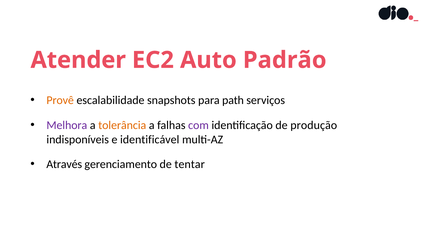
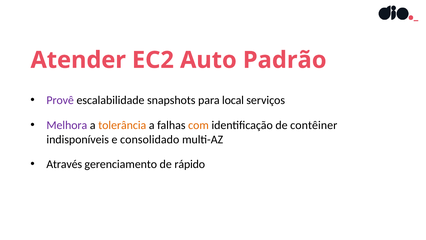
Provê colour: orange -> purple
path: path -> local
com colour: purple -> orange
produção: produção -> contêiner
identificável: identificável -> consolidado
tentar: tentar -> rápido
